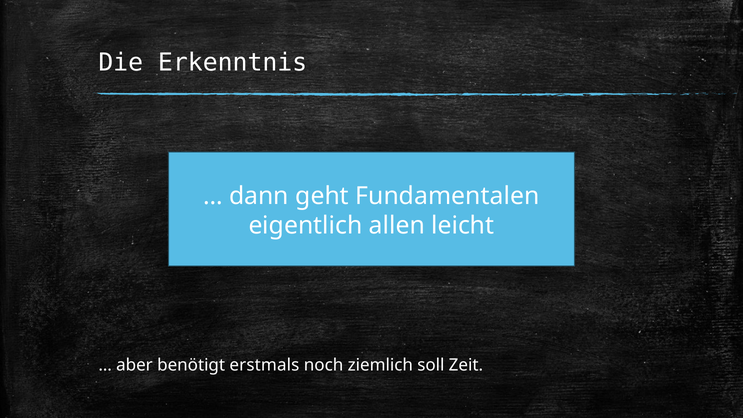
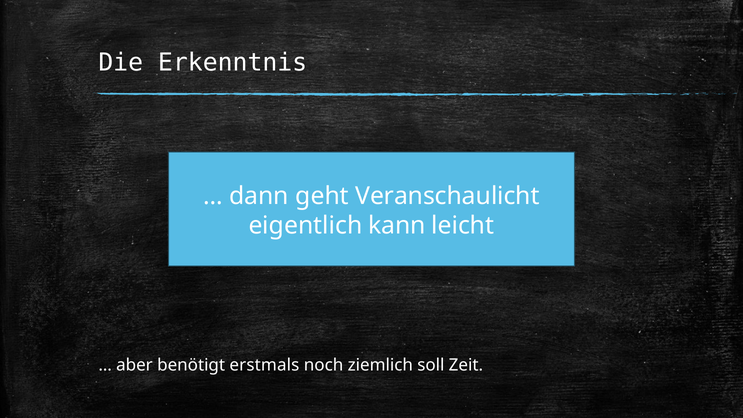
Fundamentalen: Fundamentalen -> Veranschaulicht
allen: allen -> kann
